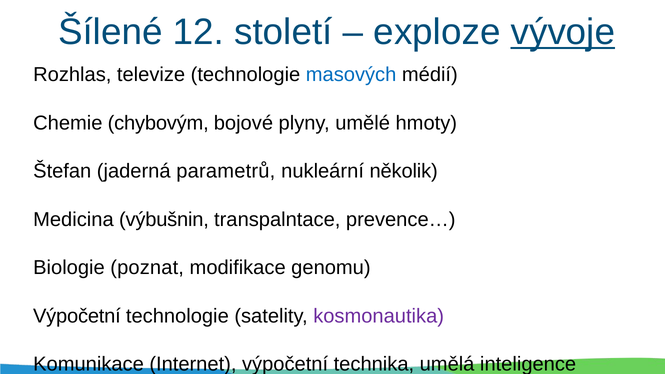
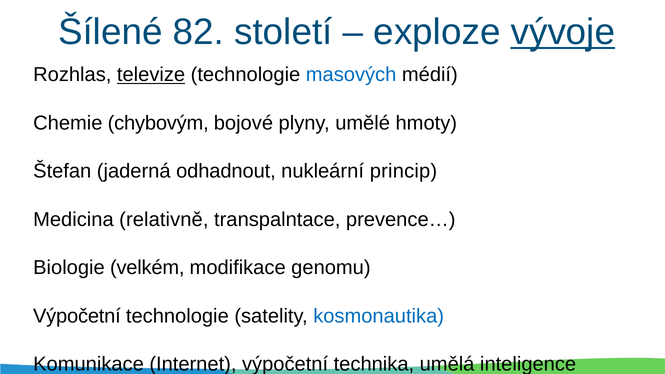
12: 12 -> 82
televize underline: none -> present
parametrů: parametrů -> odhadnout
několik: několik -> princip
výbušnin: výbušnin -> relativně
poznat: poznat -> velkém
kosmonautika colour: purple -> blue
